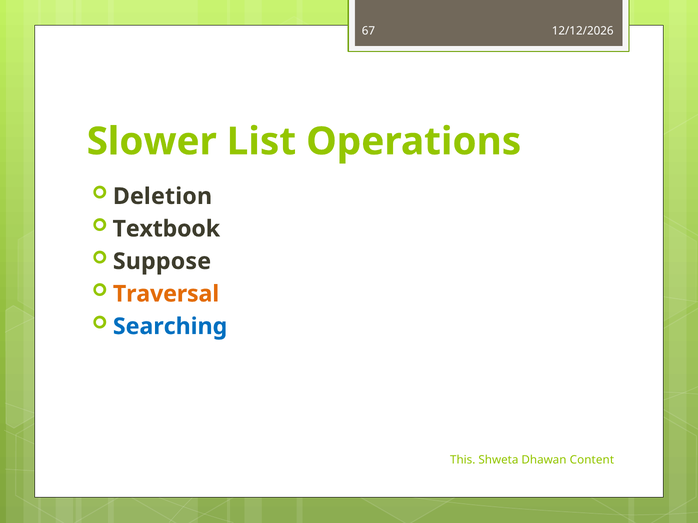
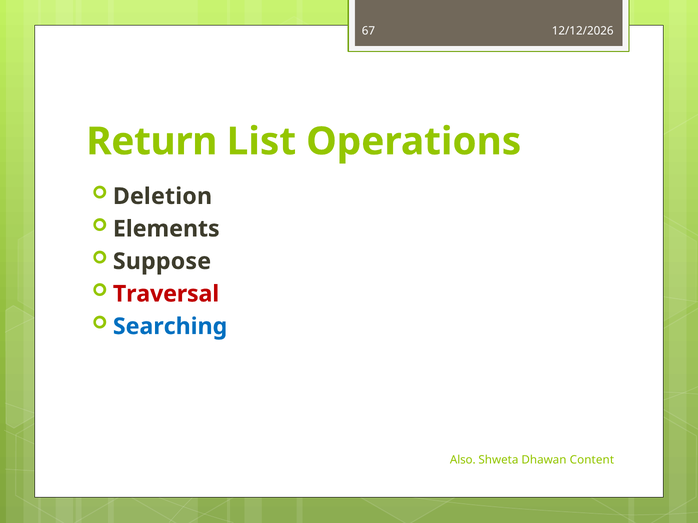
Slower: Slower -> Return
Textbook: Textbook -> Elements
Traversal colour: orange -> red
This: This -> Also
